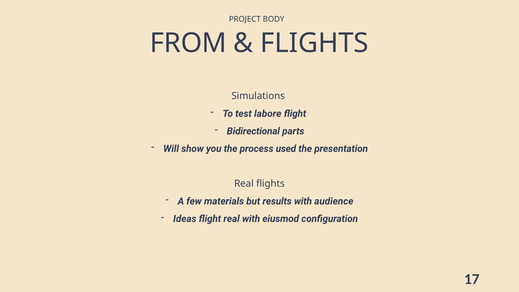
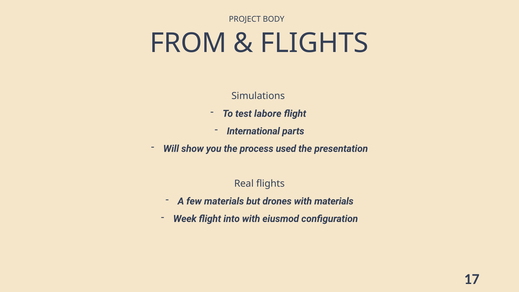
Bidirectional: Bidirectional -> International
results: results -> drones
with audience: audience -> materials
Ideas: Ideas -> Week
flight real: real -> into
